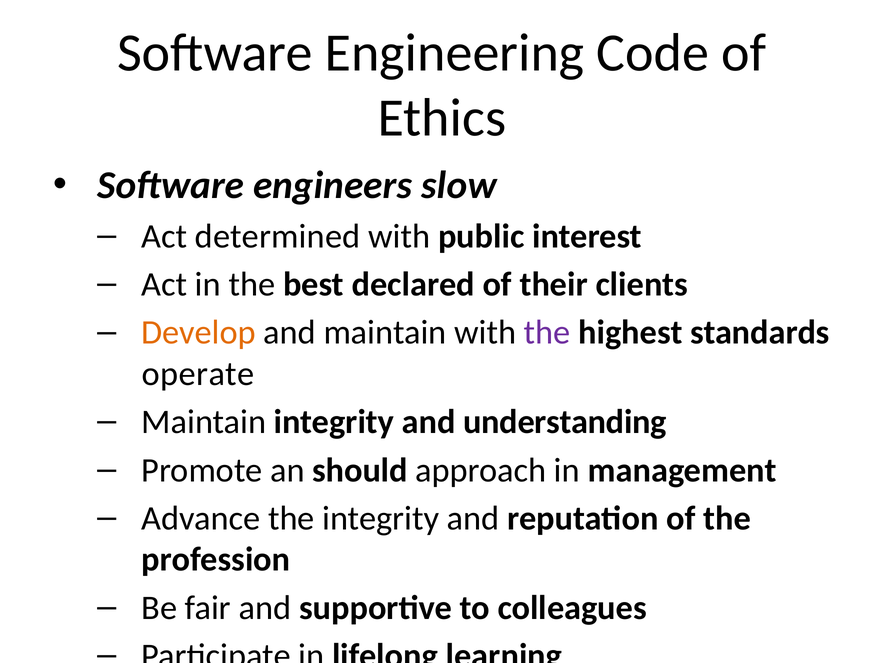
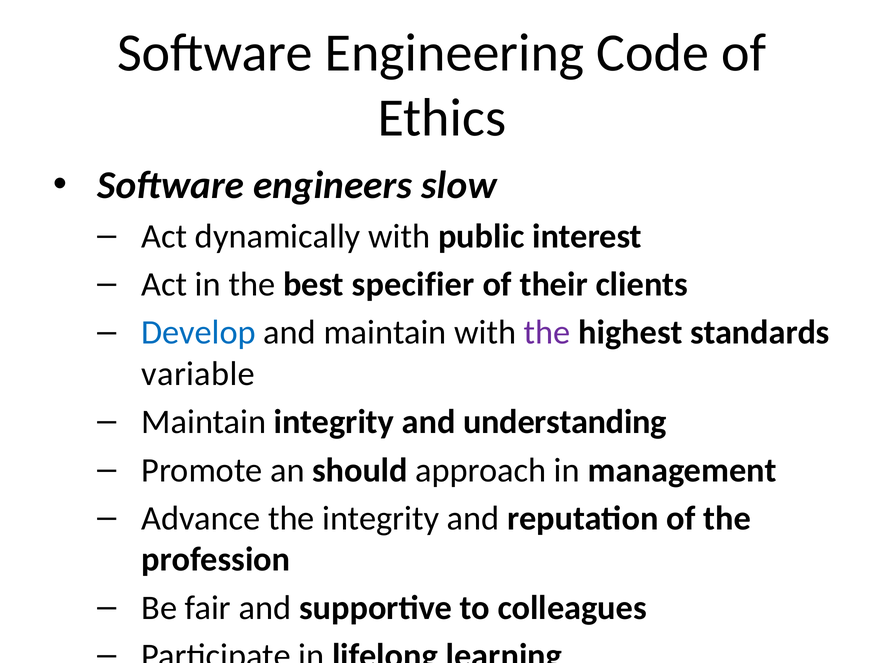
determined: determined -> dynamically
declared: declared -> specifier
Develop colour: orange -> blue
operate: operate -> variable
